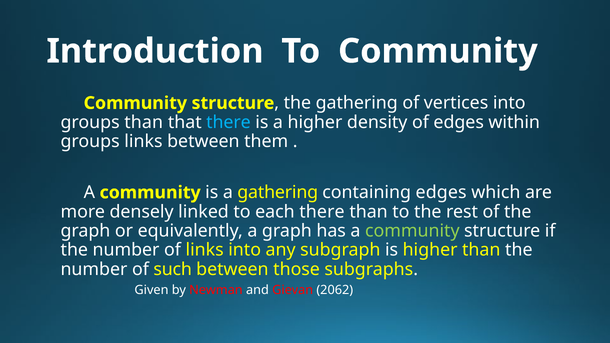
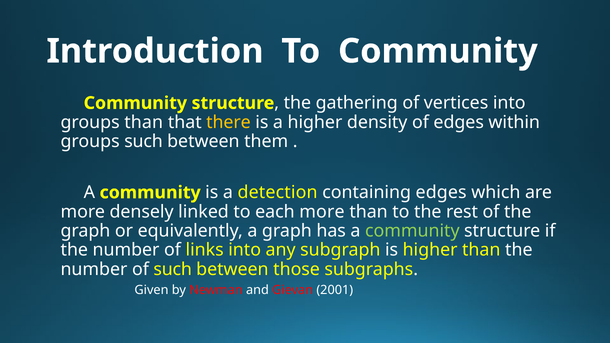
there at (228, 122) colour: light blue -> yellow
groups links: links -> such
a gathering: gathering -> detection
each there: there -> more
2062: 2062 -> 2001
